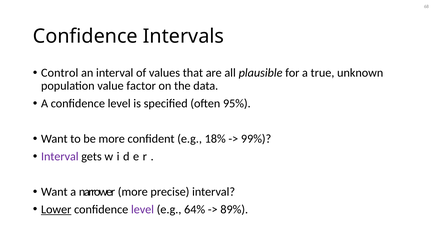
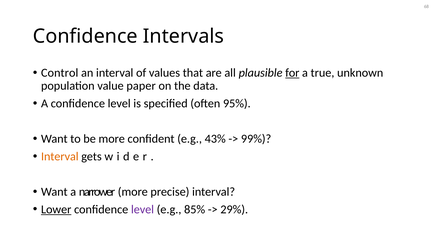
for underline: none -> present
factor: factor -> paper
18%: 18% -> 43%
Interval at (60, 156) colour: purple -> orange
64%: 64% -> 85%
89%: 89% -> 29%
